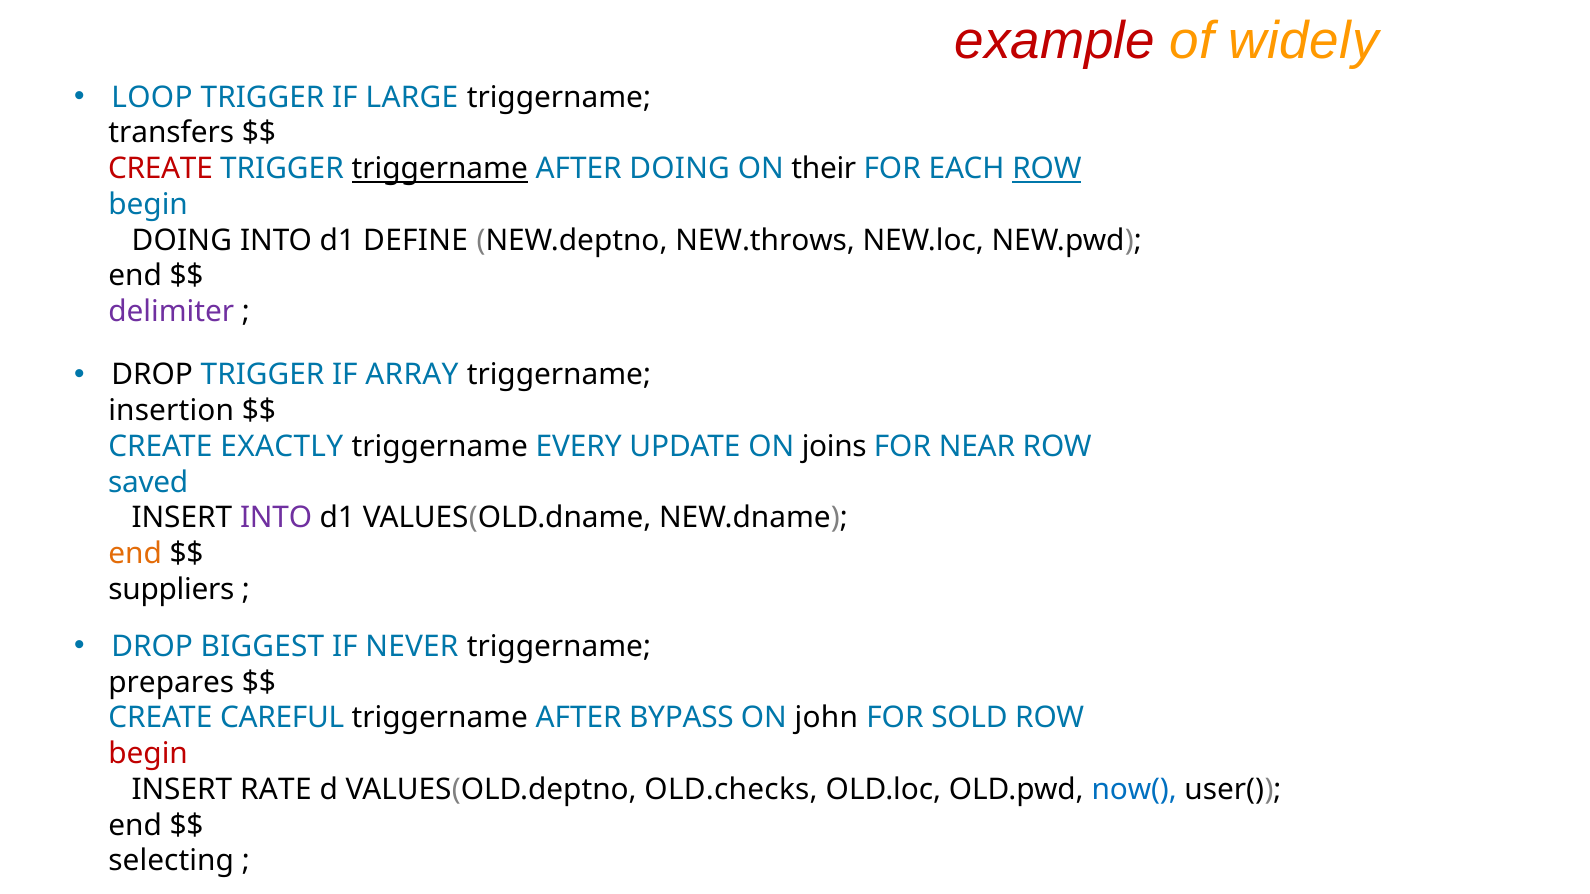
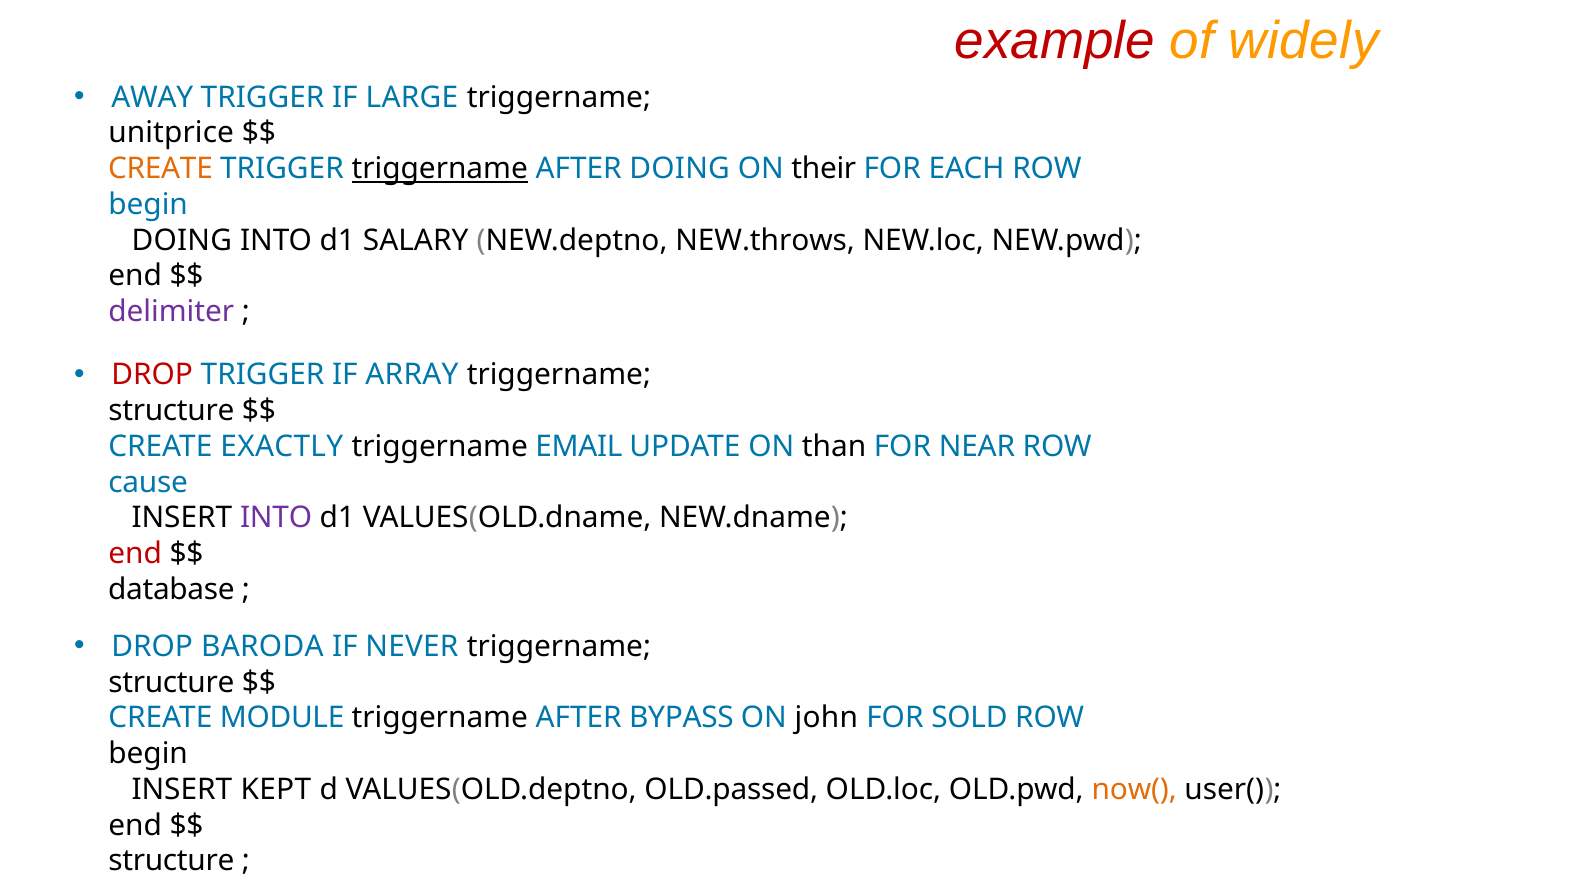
LOOP: LOOP -> AWAY
transfers: transfers -> unitprice
CREATE at (161, 169) colour: red -> orange
ROW at (1047, 169) underline: present -> none
DEFINE: DEFINE -> SALARY
DROP at (152, 375) colour: black -> red
insertion at (171, 411): insertion -> structure
EVERY: EVERY -> EMAIL
joins: joins -> than
saved: saved -> cause
end at (135, 554) colour: orange -> red
suppliers: suppliers -> database
BIGGEST: BIGGEST -> BARODA
prepares at (171, 683): prepares -> structure
CAREFUL: CAREFUL -> MODULE
begin at (148, 754) colour: red -> black
RATE: RATE -> KEPT
OLD.checks: OLD.checks -> OLD.passed
now( colour: blue -> orange
selecting at (171, 861): selecting -> structure
